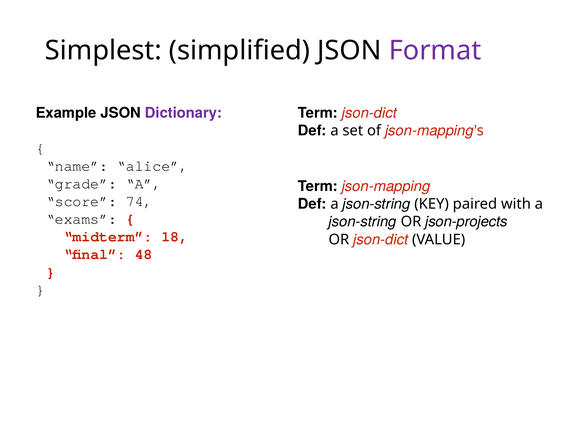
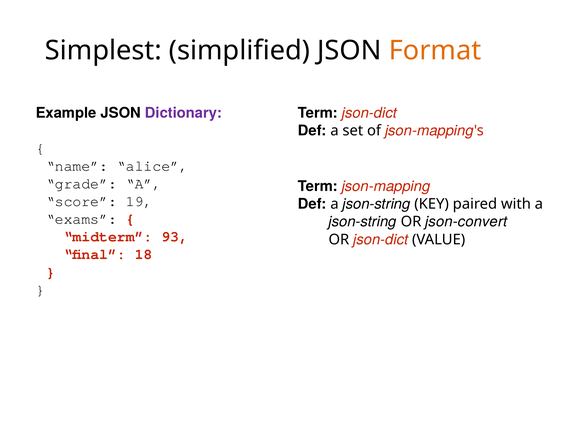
Format colour: purple -> orange
74: 74 -> 19
json-projects: json-projects -> json-convert
18: 18 -> 93
48: 48 -> 18
